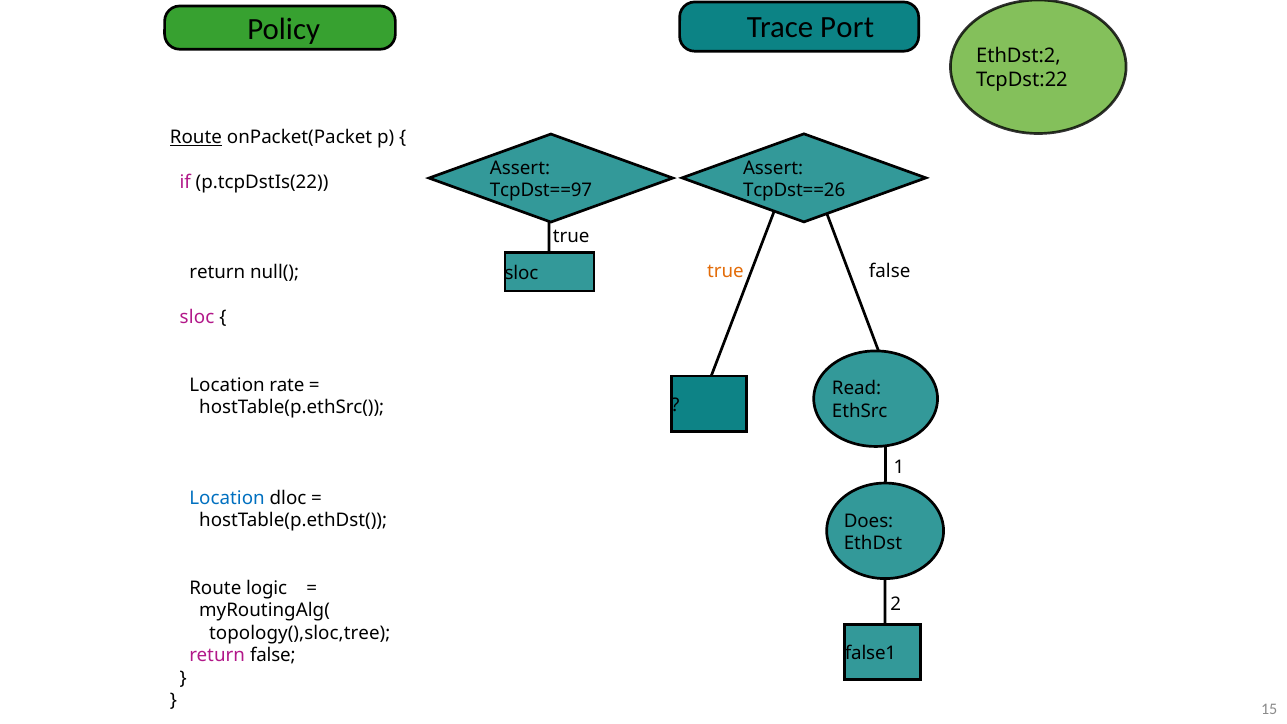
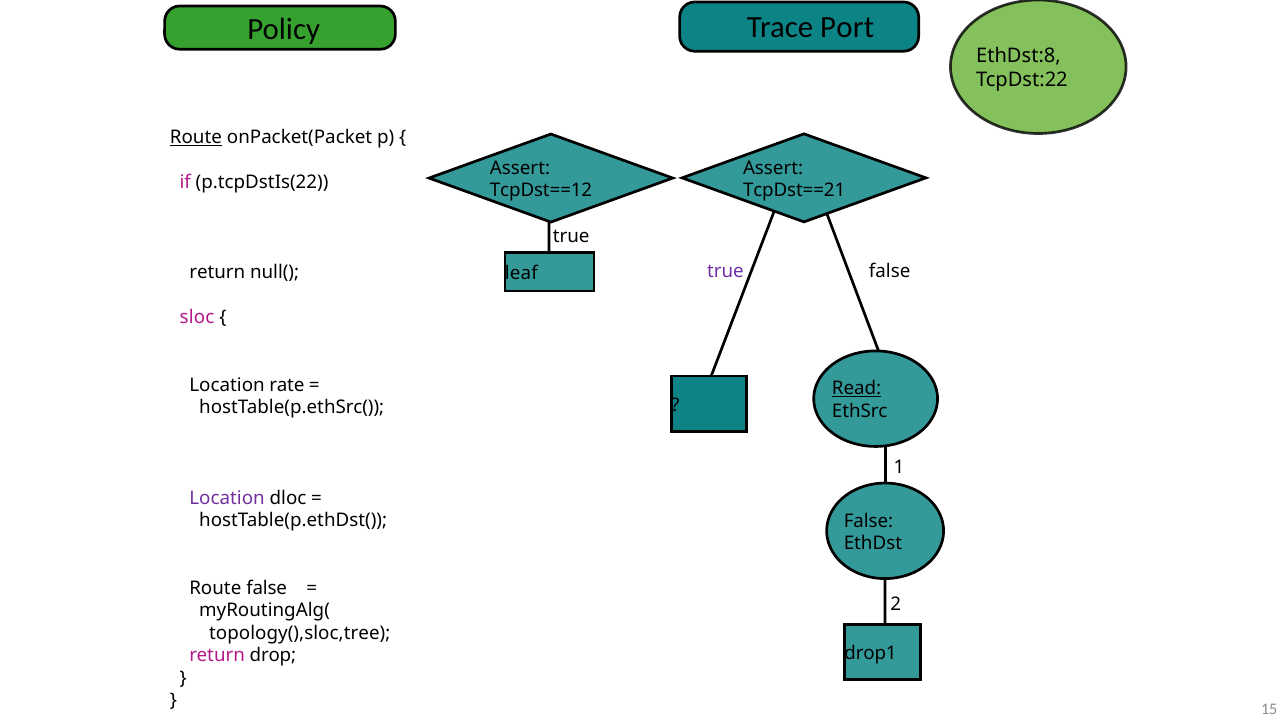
EthDst:2: EthDst:2 -> EthDst:8
TcpDst==26: TcpDst==26 -> TcpDst==21
TcpDst==97: TcpDst==97 -> TcpDst==12
true at (725, 272) colour: orange -> purple
sloc at (521, 273): sloc -> leaf
Read underline: none -> present
Location at (227, 498) colour: blue -> purple
Does at (869, 521): Does -> False
Route logic: logic -> false
false1: false1 -> drop1
return false: false -> drop
